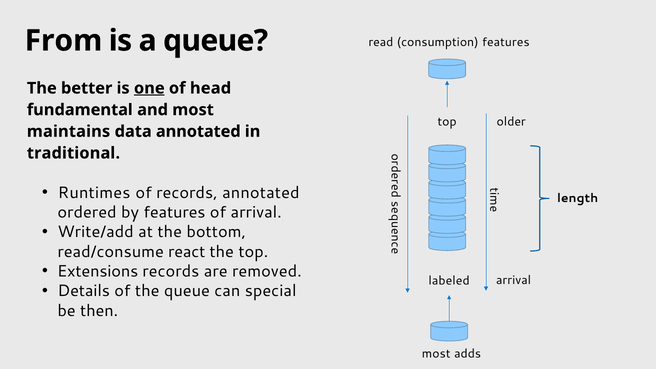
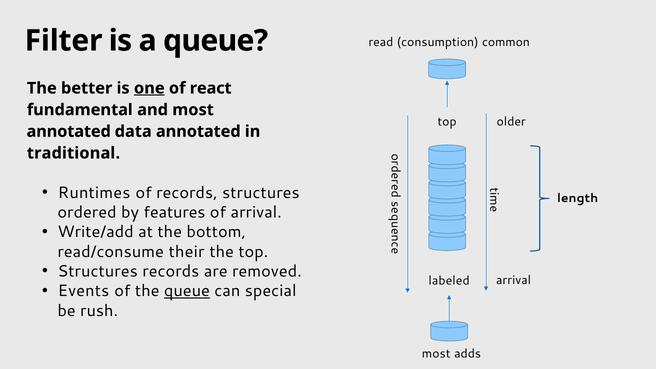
From: From -> Filter
consumption features: features -> common
head: head -> react
maintains at (69, 131): maintains -> annotated
records annotated: annotated -> structures
react: react -> their
Extensions at (98, 271): Extensions -> Structures
Details: Details -> Events
queue at (187, 291) underline: none -> present
then: then -> rush
